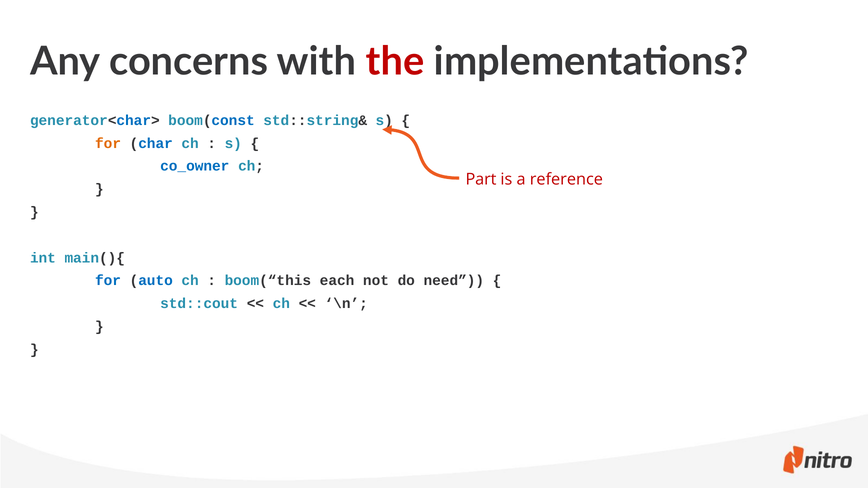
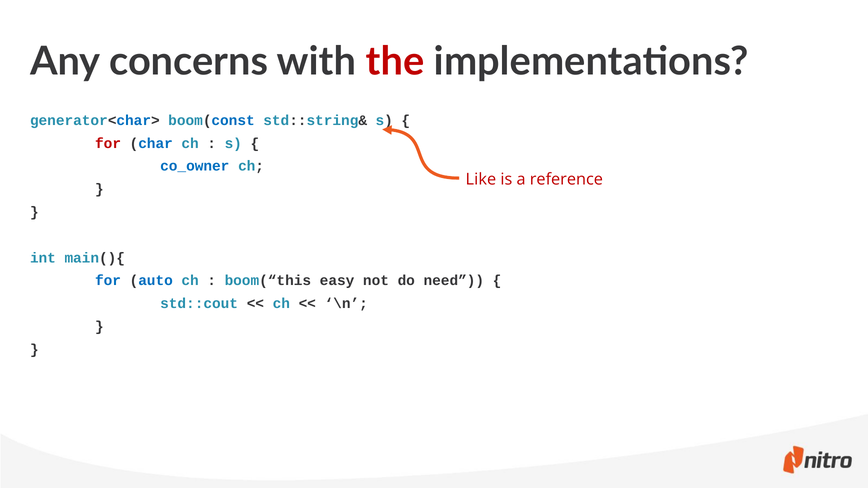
for at (108, 143) colour: orange -> red
Part: Part -> Like
each: each -> easy
